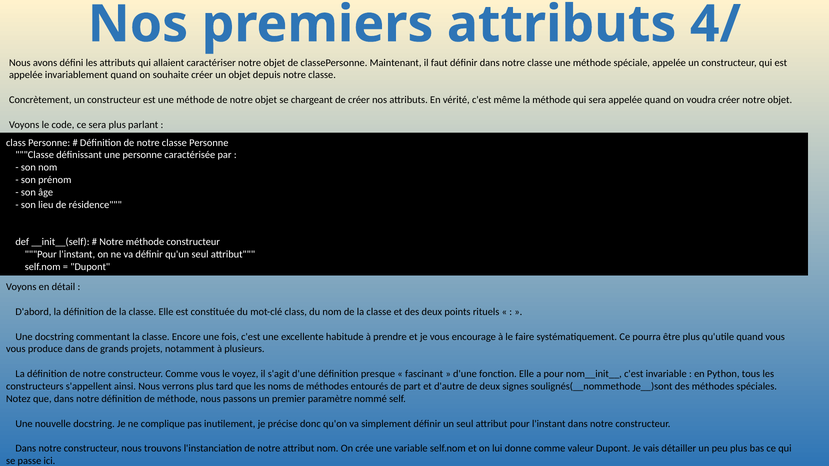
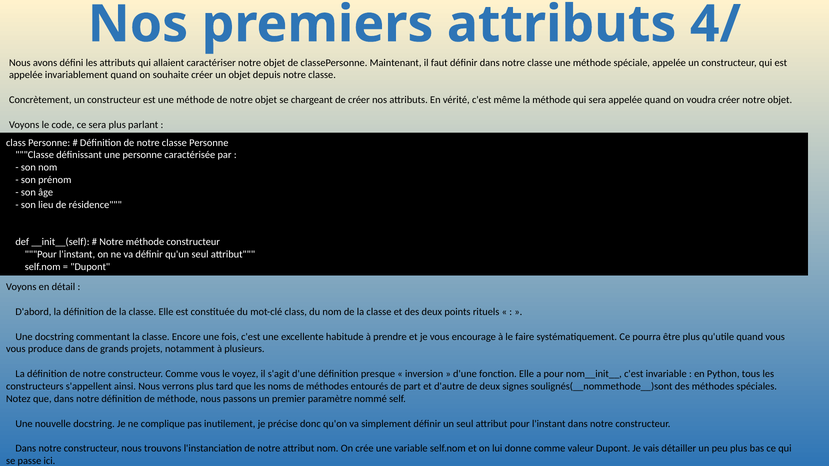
fascinant: fascinant -> inversion
